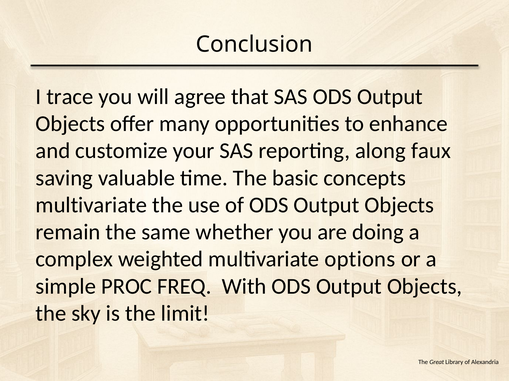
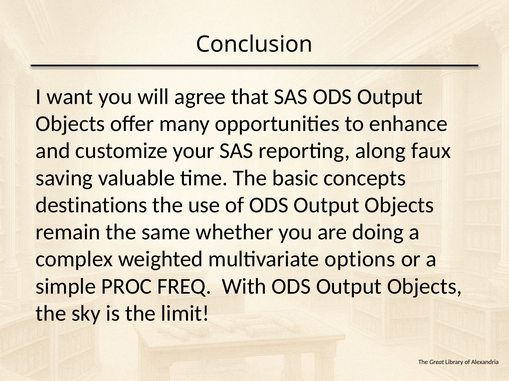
trace: trace -> want
multivariate at (91, 205): multivariate -> destinations
